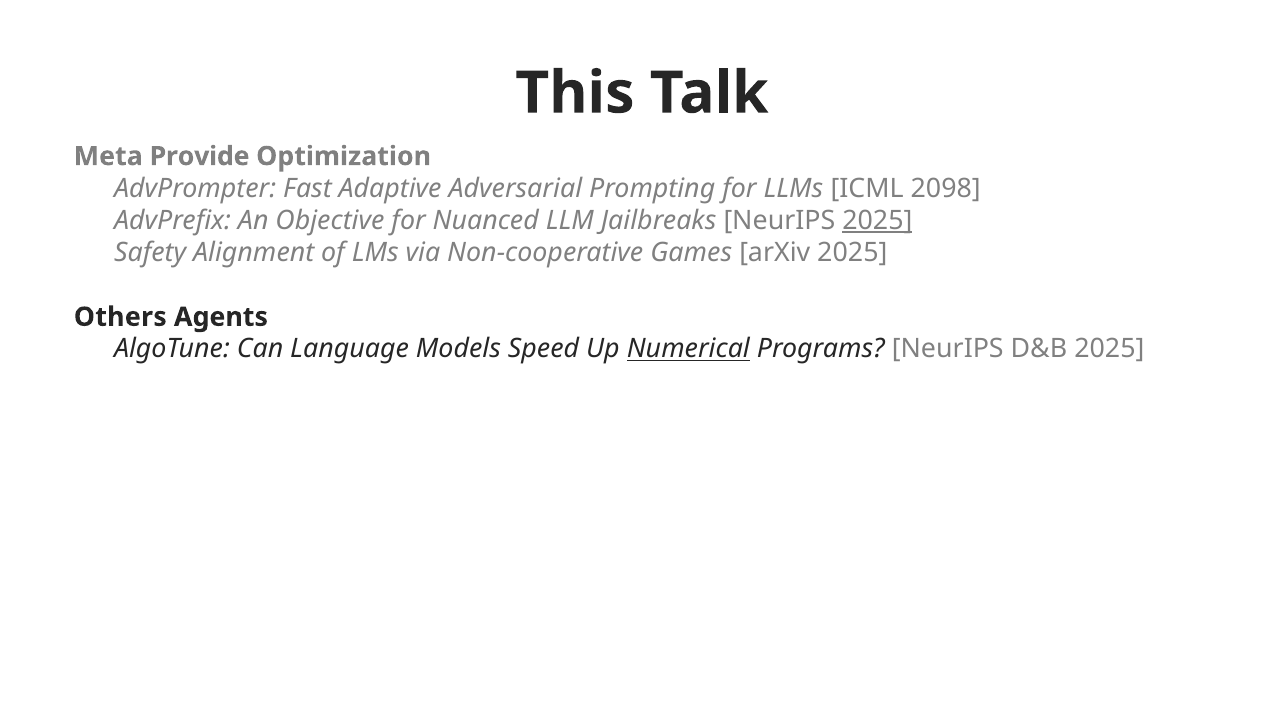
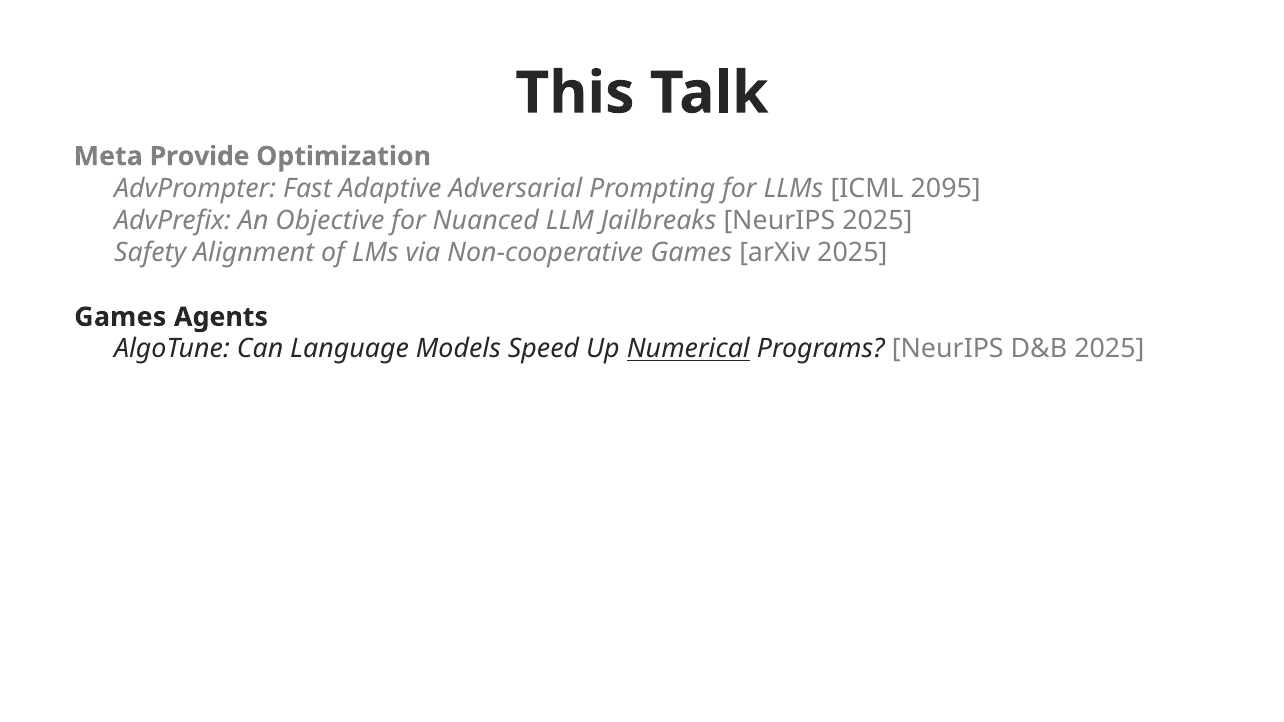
2098: 2098 -> 2095
2025 at (877, 221) underline: present -> none
Others at (120, 317): Others -> Games
